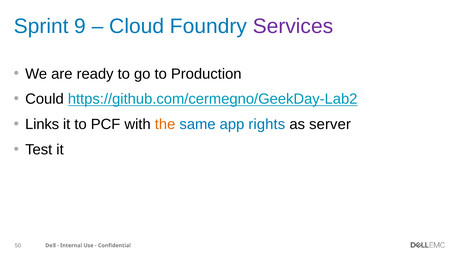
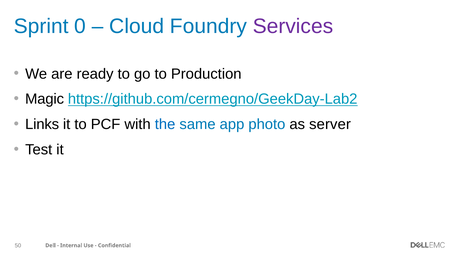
9: 9 -> 0
Could: Could -> Magic
the colour: orange -> blue
rights: rights -> photo
